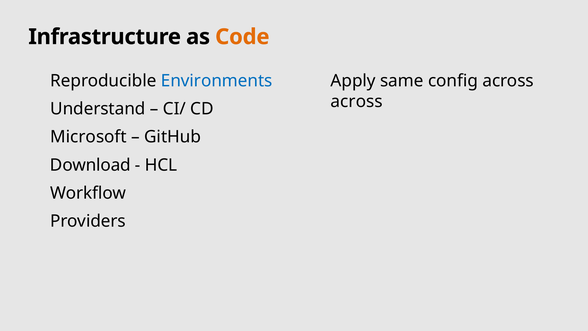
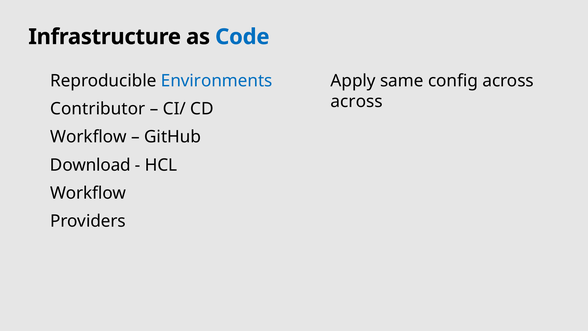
Code colour: orange -> blue
Understand: Understand -> Contributor
Microsoft at (88, 137): Microsoft -> Workflow
